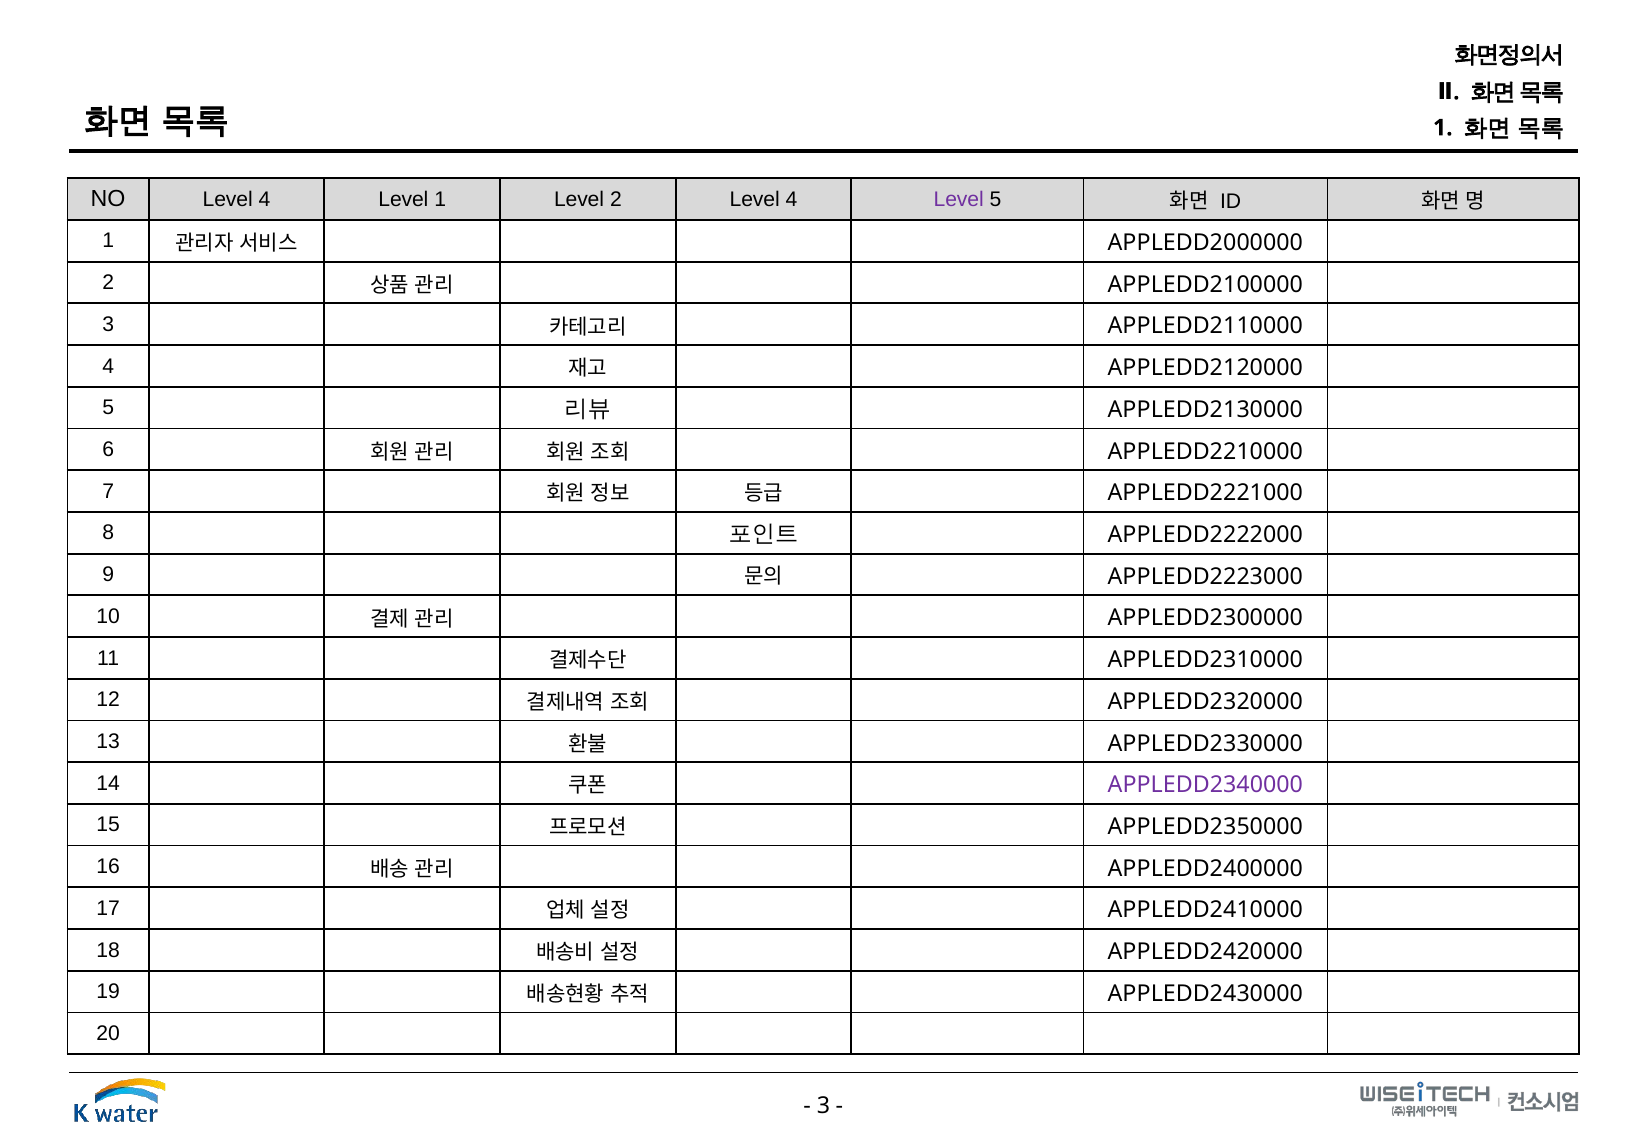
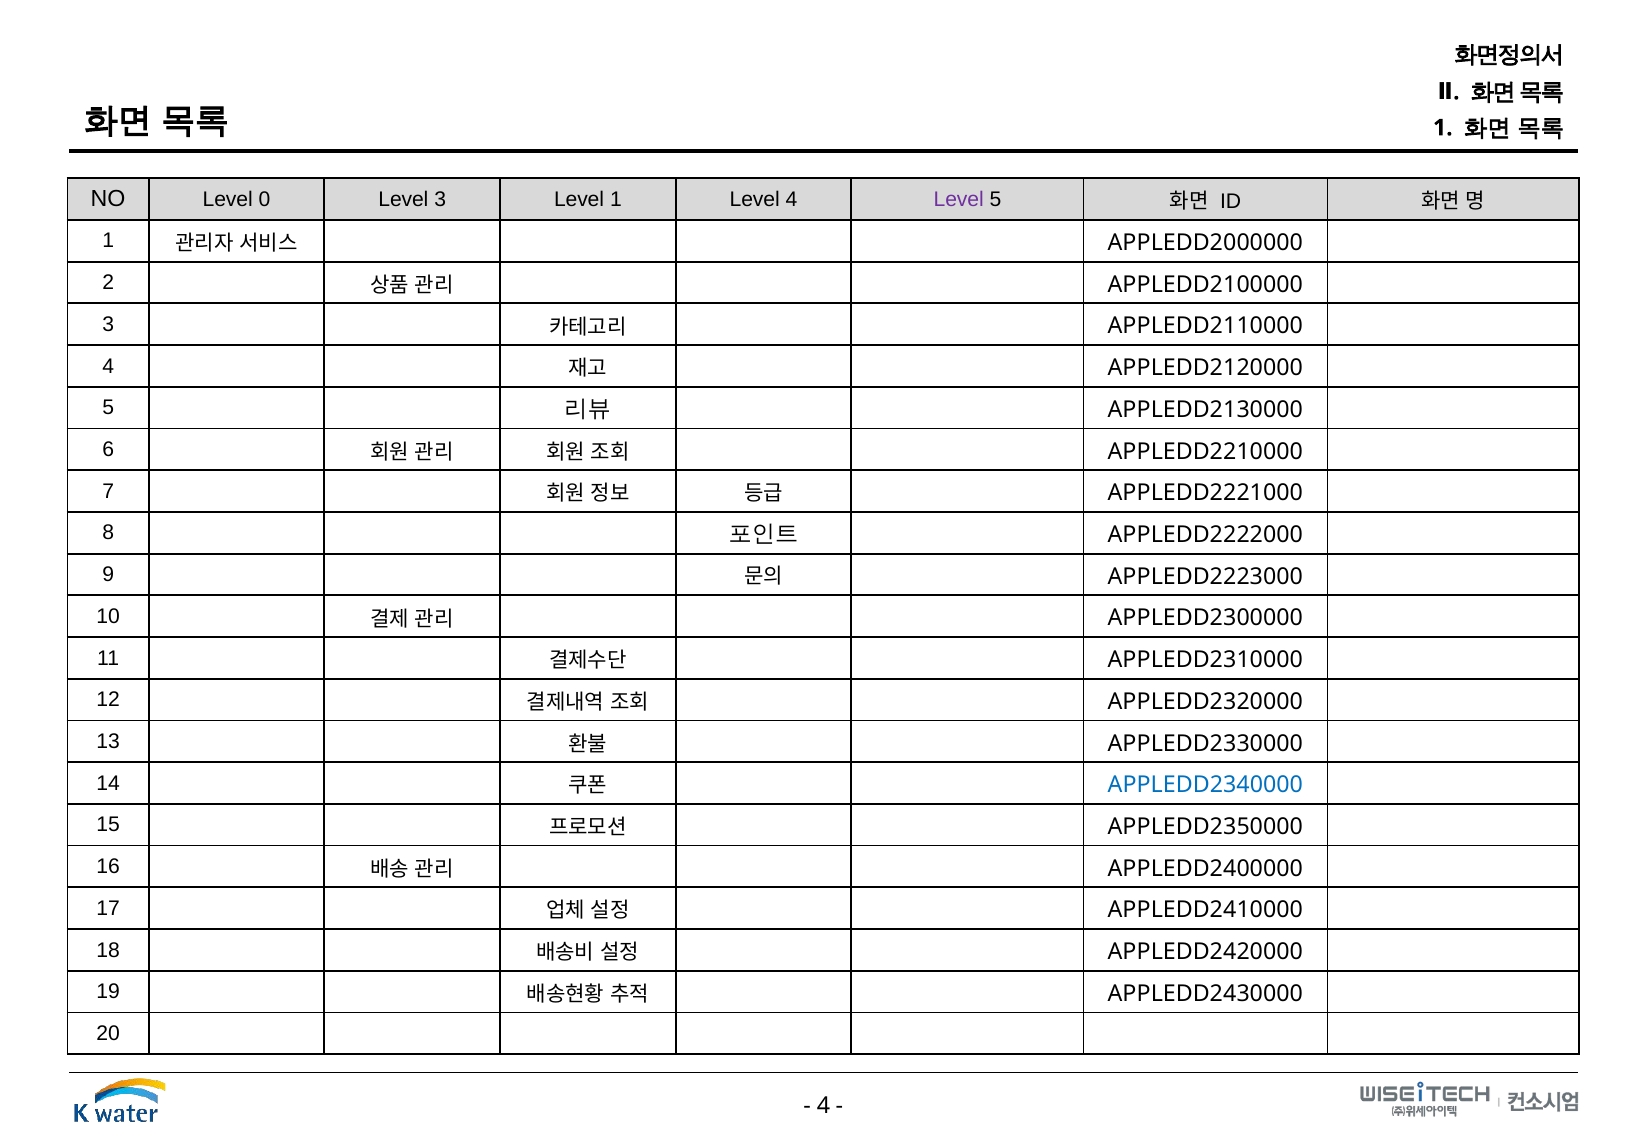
NO Level 4: 4 -> 0
Level 1: 1 -> 3
Level 2: 2 -> 1
APPLEDD2340000 colour: purple -> blue
3 at (823, 1106): 3 -> 4
